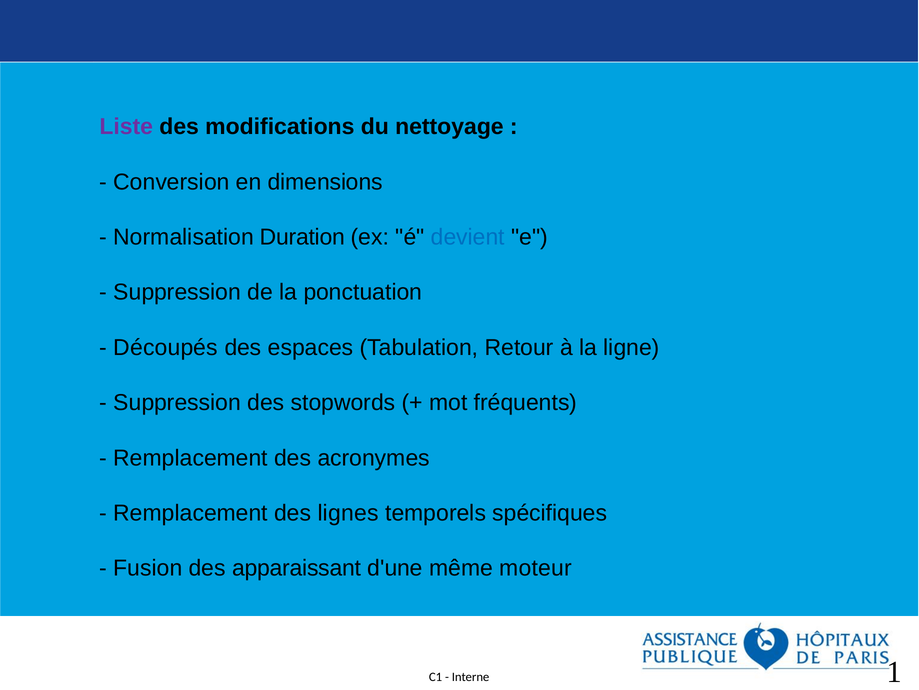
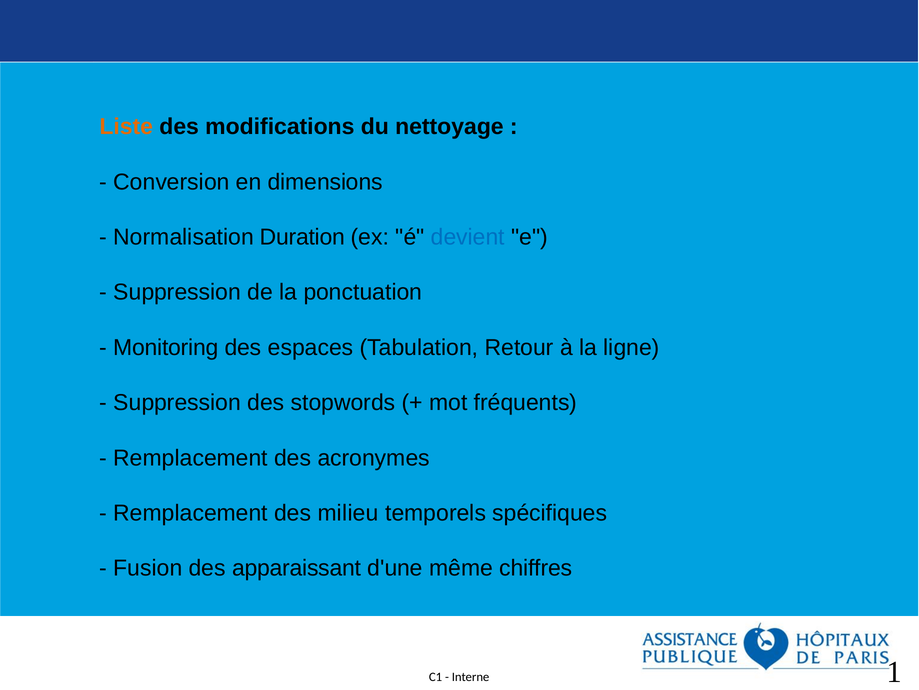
Liste colour: purple -> orange
Découpés: Découpés -> Monitoring
lignes: lignes -> milieu
moteur: moteur -> chiffres
